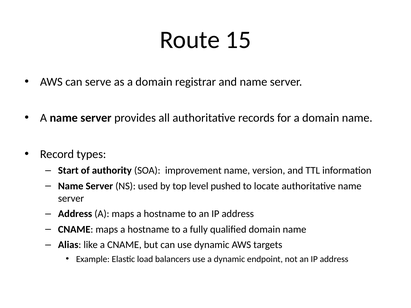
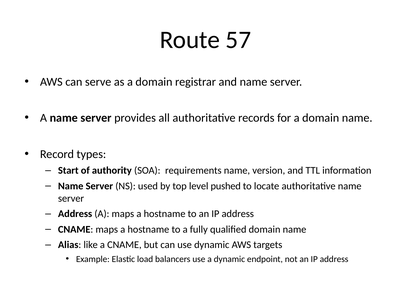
15: 15 -> 57
improvement: improvement -> requirements
